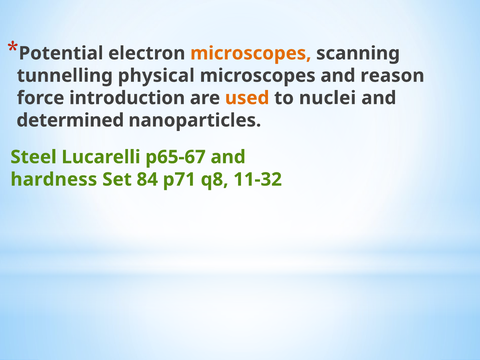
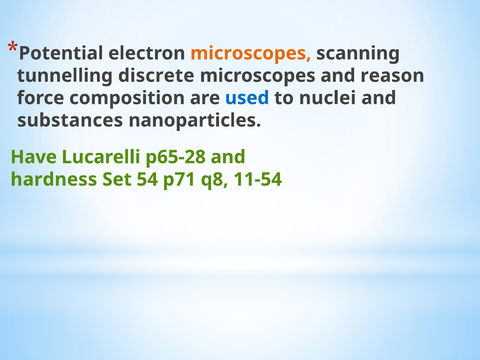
physical: physical -> discrete
introduction: introduction -> composition
used colour: orange -> blue
determined: determined -> substances
Steel: Steel -> Have
p65-67: p65-67 -> p65-28
84: 84 -> 54
11-32: 11-32 -> 11-54
